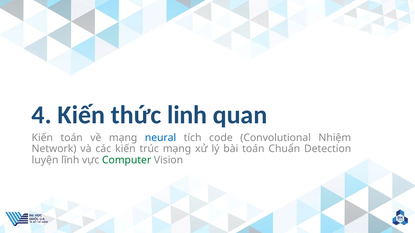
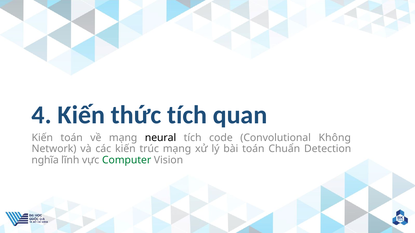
thức linh: linh -> tích
neural colour: blue -> black
Nhiệm: Nhiệm -> Không
luyện: luyện -> nghĩa
